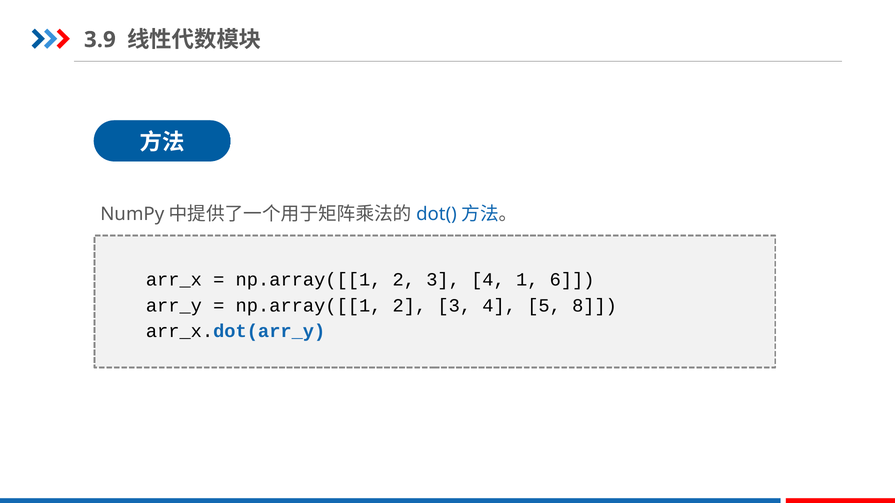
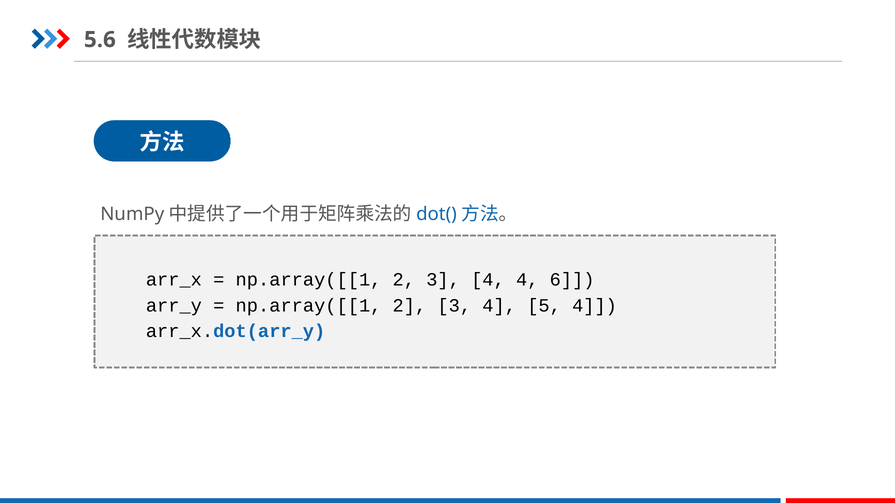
3.9: 3.9 -> 5.6
4 1: 1 -> 4
5 8: 8 -> 4
